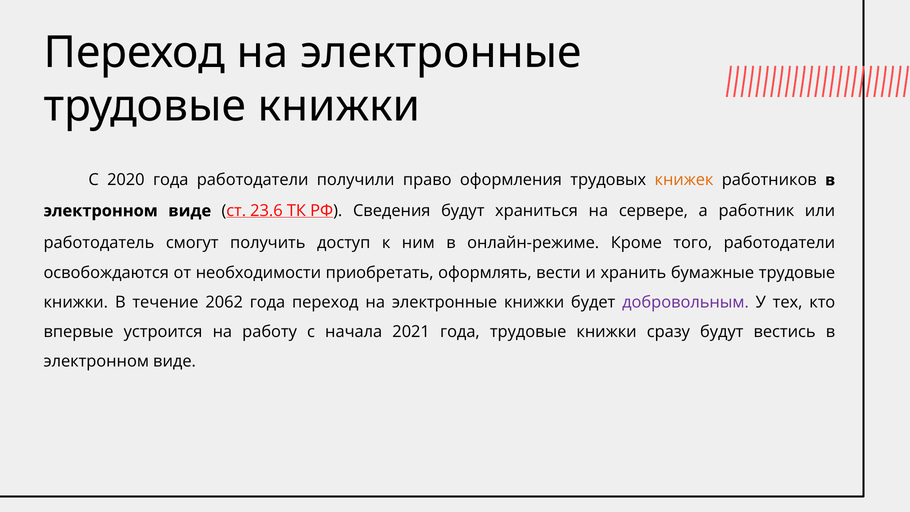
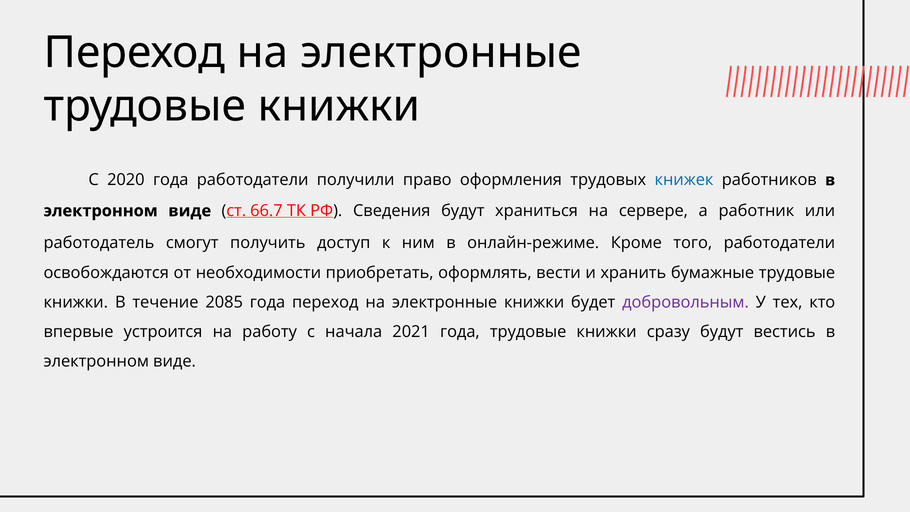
книжек colour: orange -> blue
23.6: 23.6 -> 66.7
2062: 2062 -> 2085
